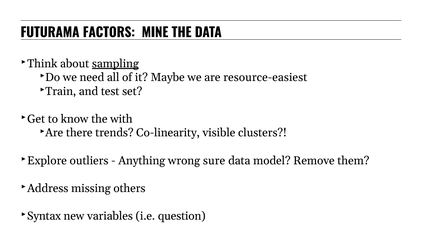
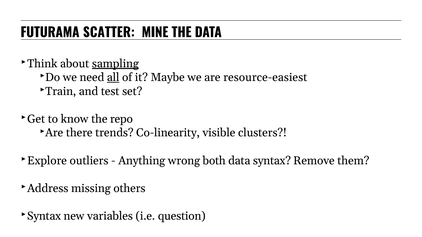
FACTORS: FACTORS -> SCATTER
all underline: none -> present
with: with -> repo
sure: sure -> both
data model: model -> syntax
